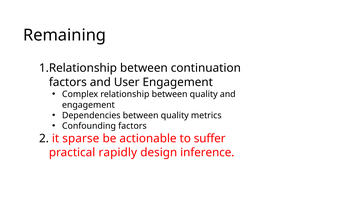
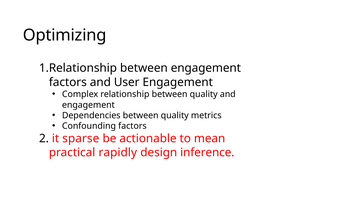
Remaining: Remaining -> Optimizing
between continuation: continuation -> engagement
suffer: suffer -> mean
